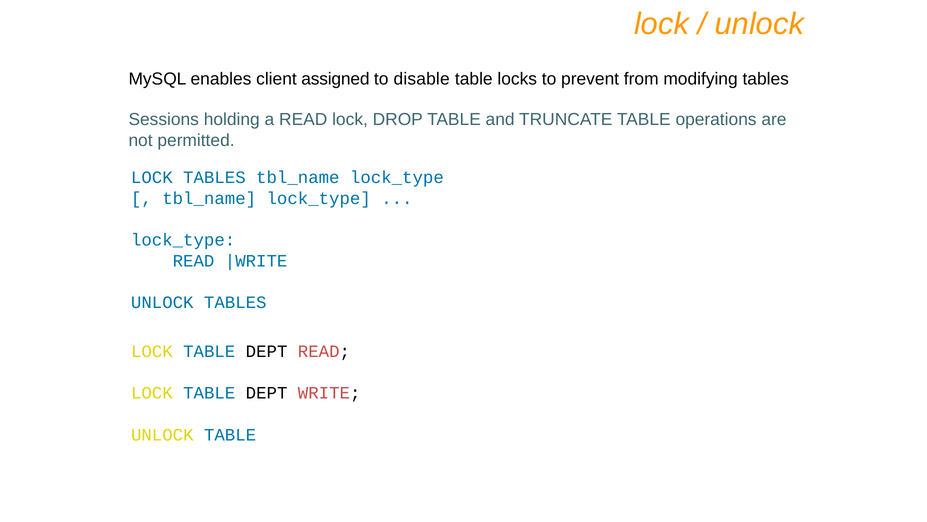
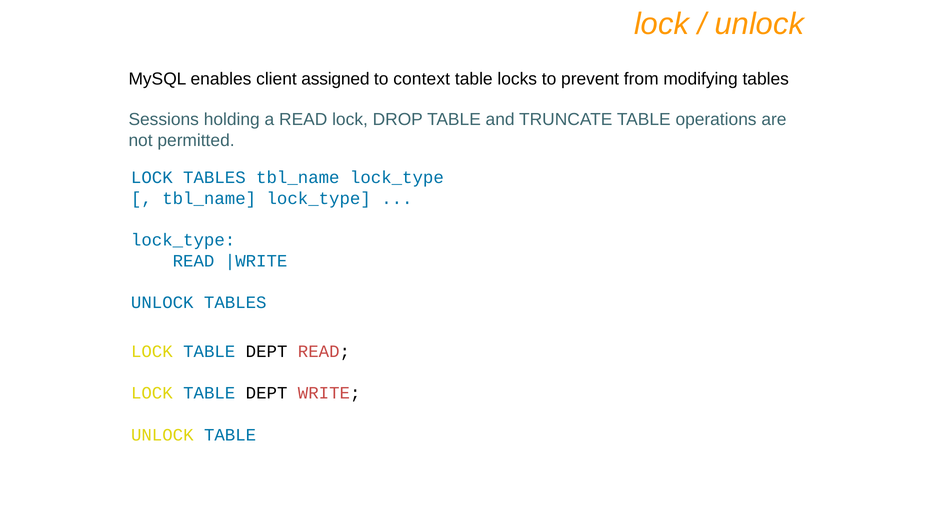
disable: disable -> context
